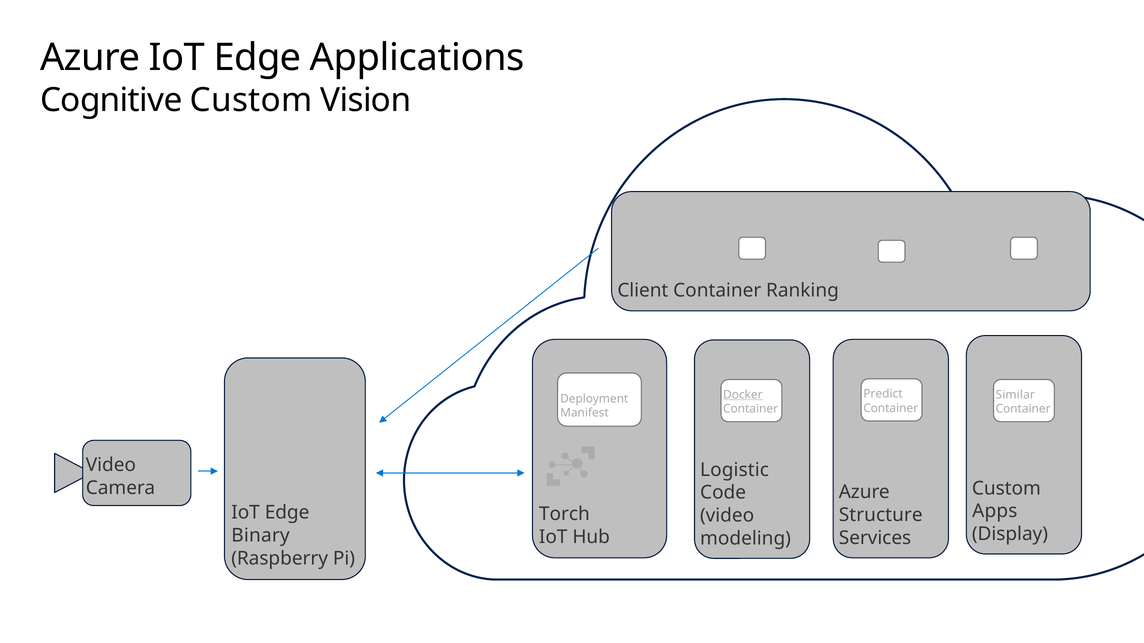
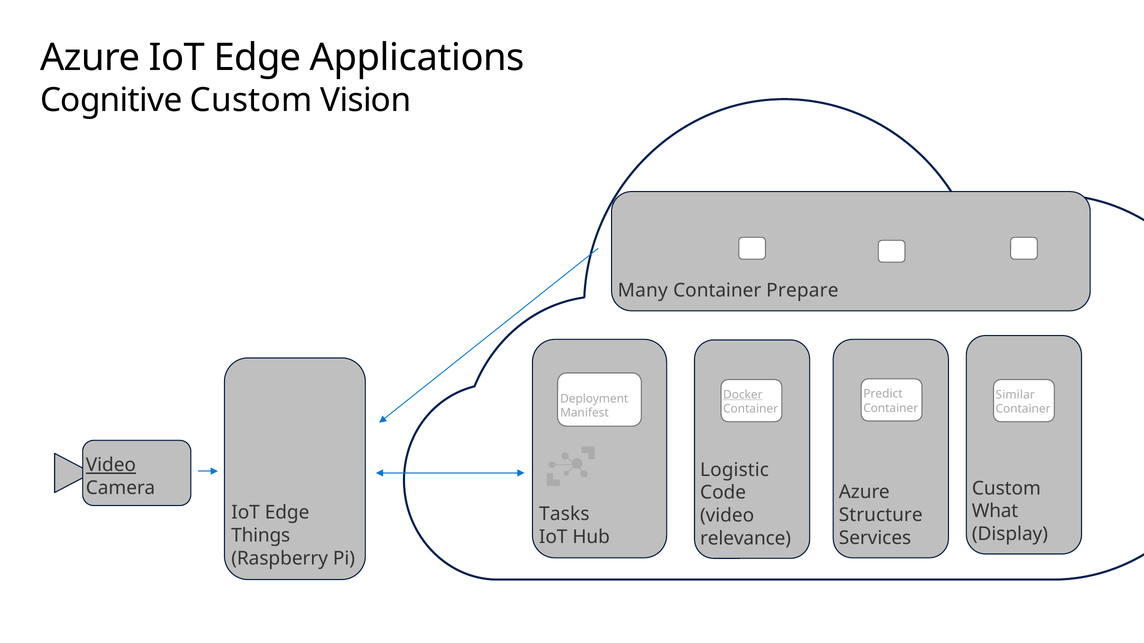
Client: Client -> Many
Ranking: Ranking -> Prepare
Video at (111, 465) underline: none -> present
Apps: Apps -> What
Torch: Torch -> Tasks
Binary: Binary -> Things
modeling: modeling -> relevance
